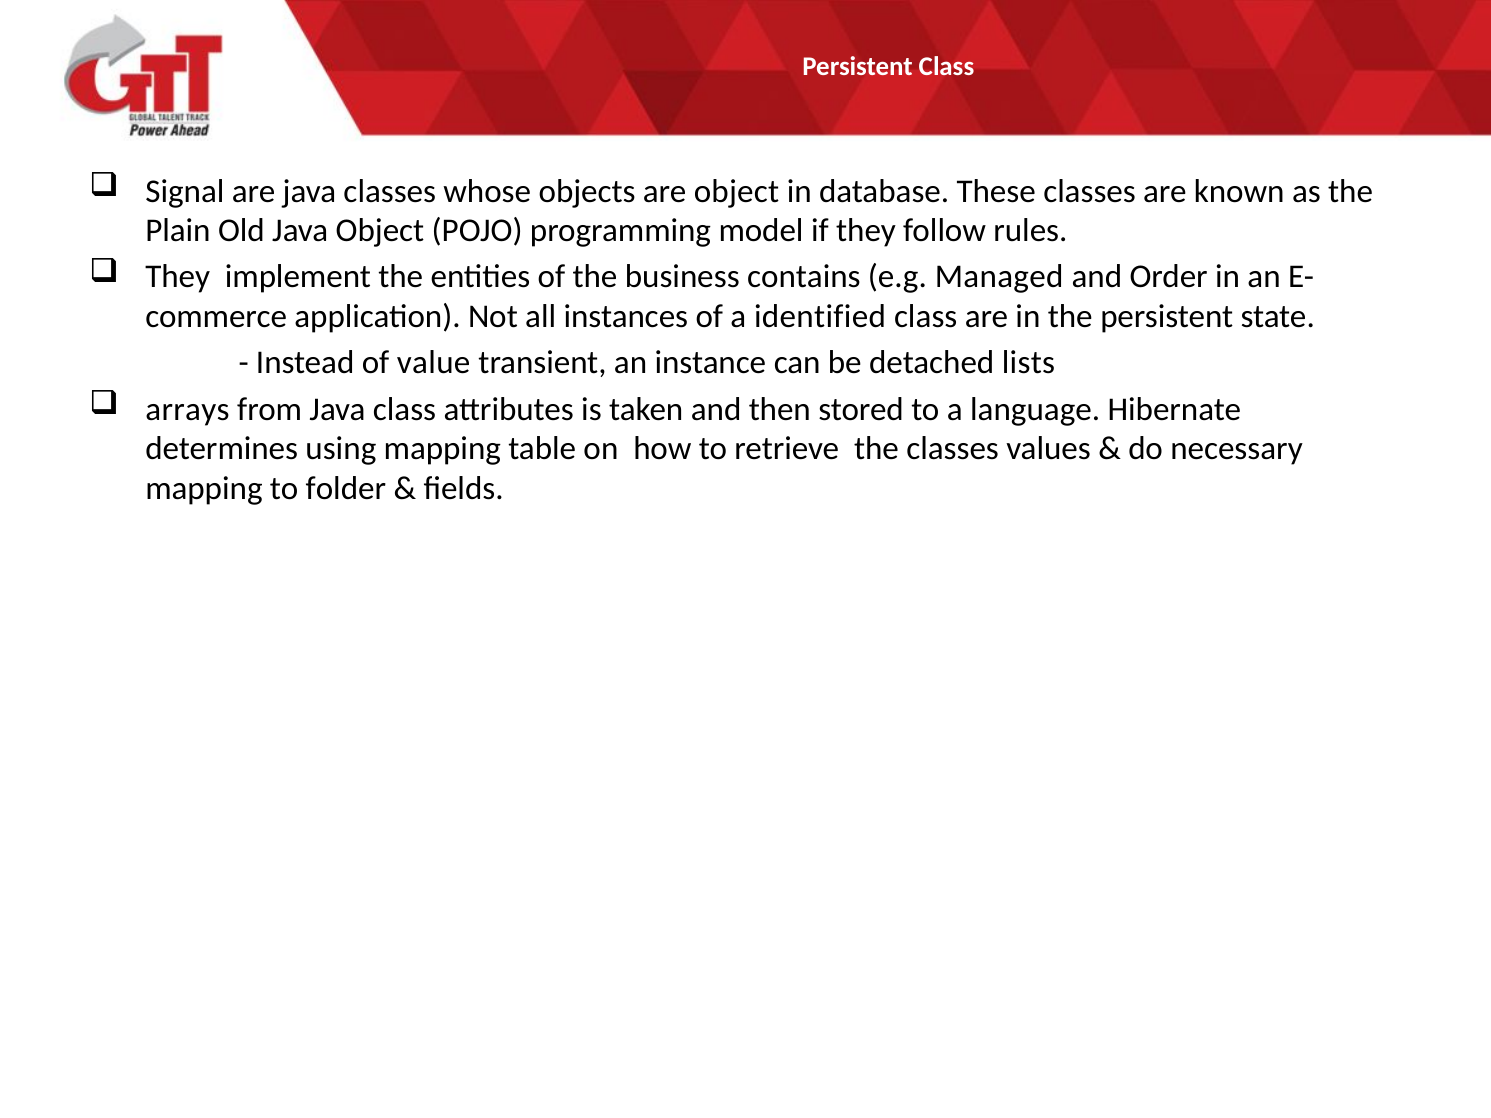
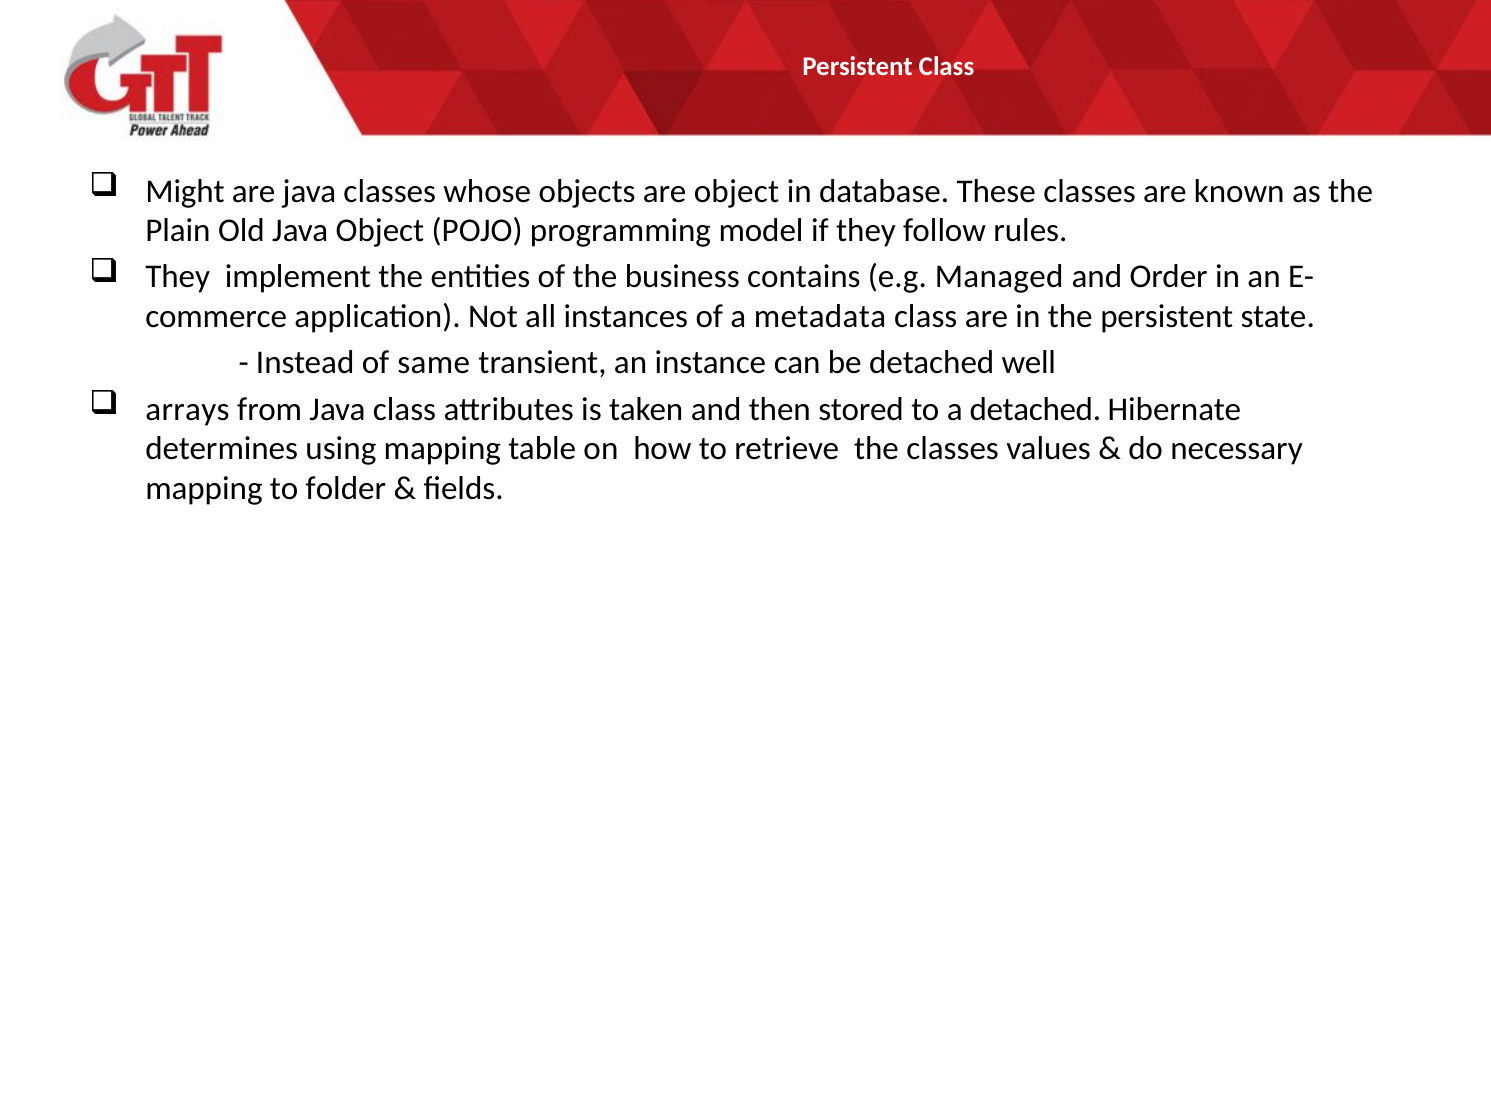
Signal: Signal -> Might
identified: identified -> metadata
value: value -> same
lists: lists -> well
a language: language -> detached
